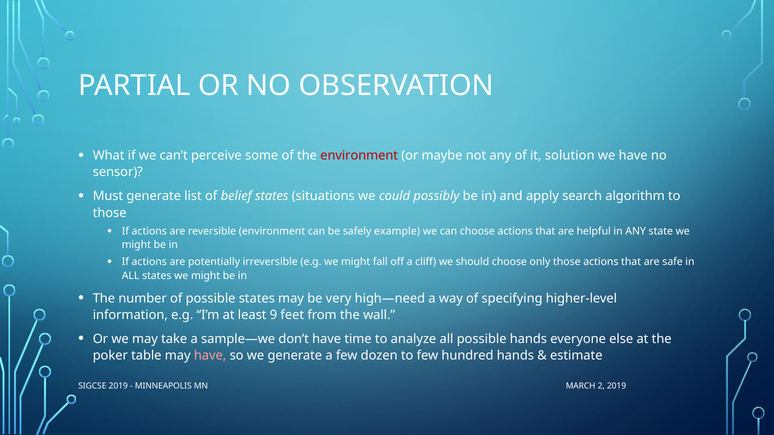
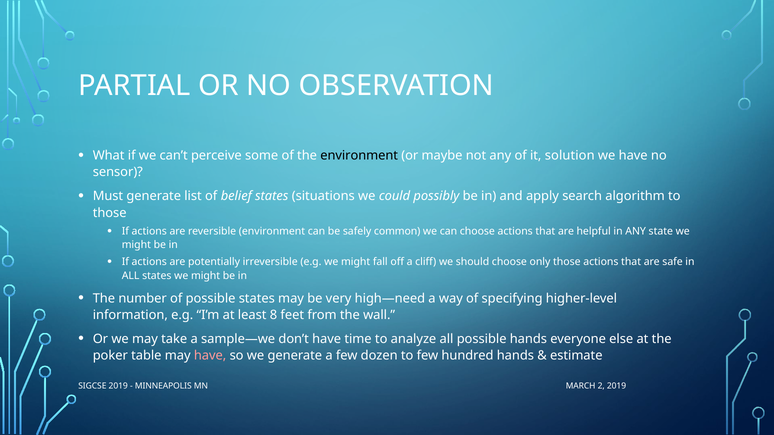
environment at (359, 156) colour: red -> black
example: example -> common
9: 9 -> 8
